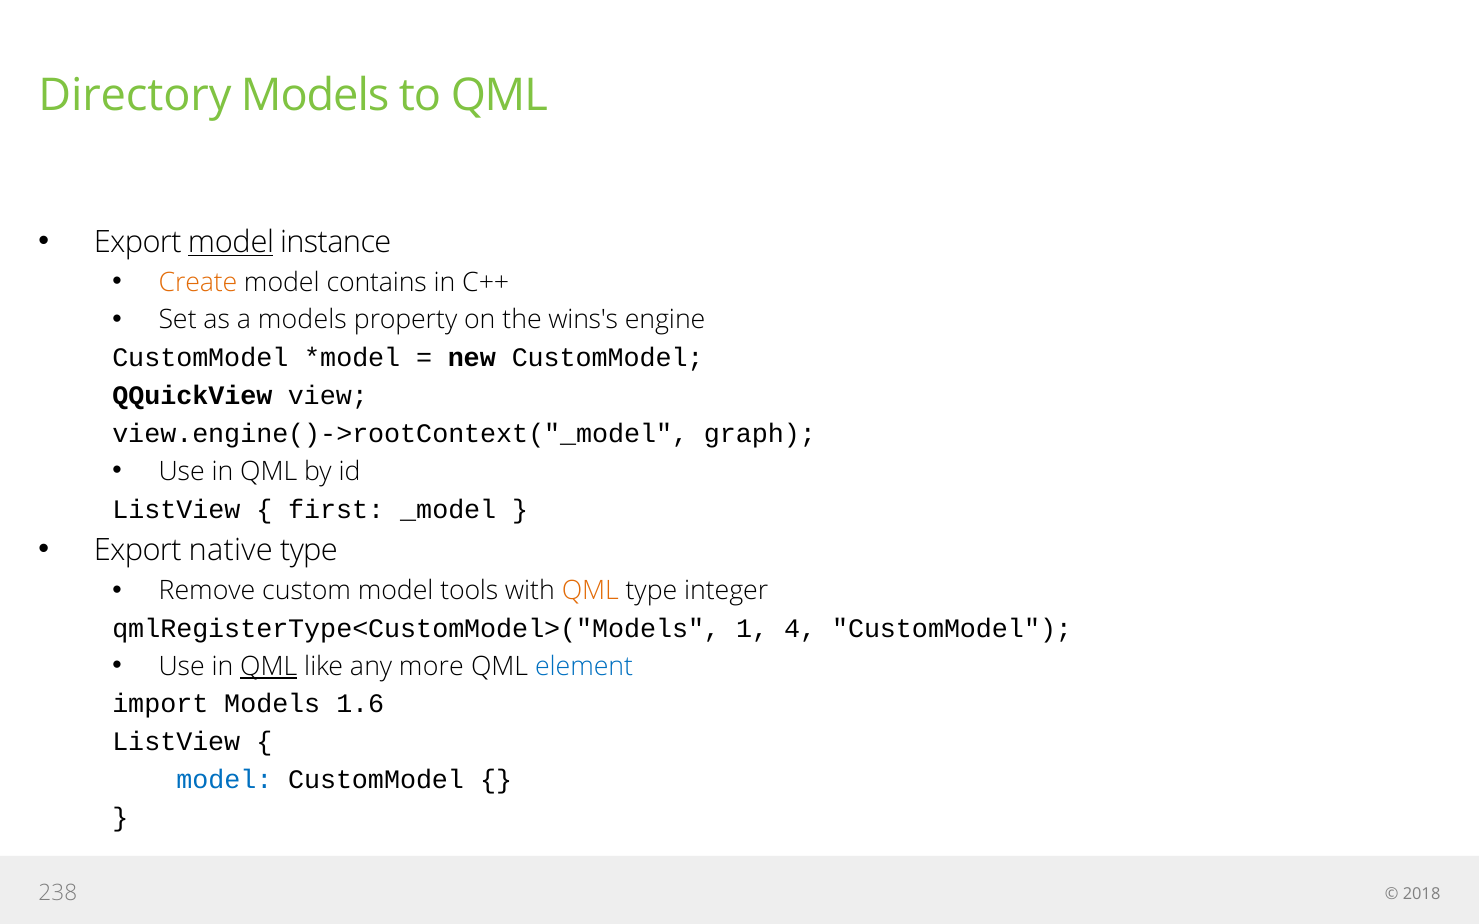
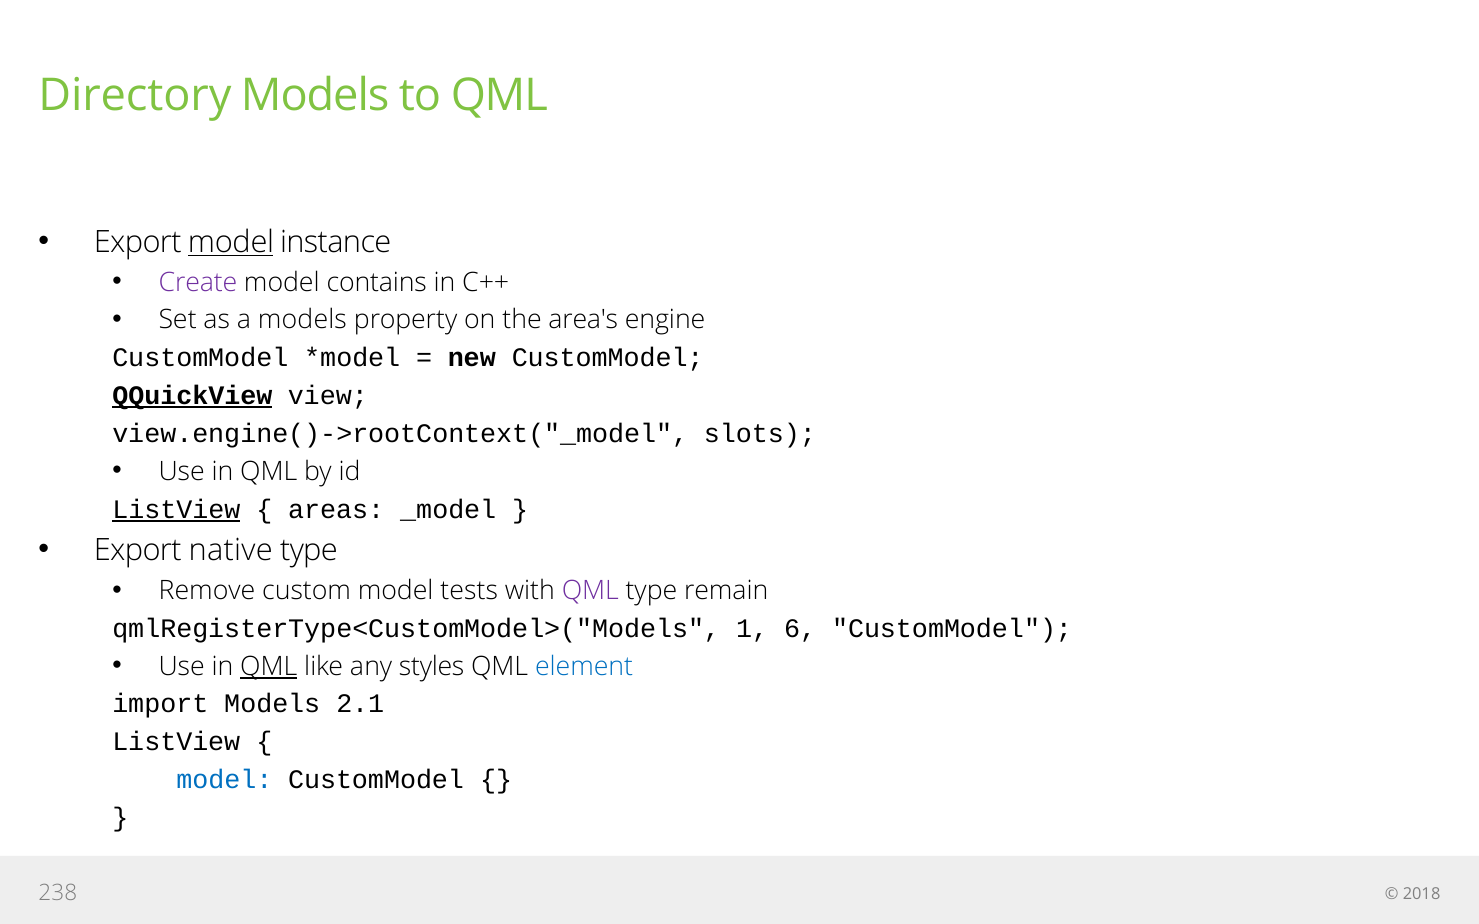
Create colour: orange -> purple
wins's: wins's -> area's
QQuickView underline: none -> present
graph: graph -> slots
ListView at (176, 509) underline: none -> present
first: first -> areas
tools: tools -> tests
QML at (590, 591) colour: orange -> purple
integer: integer -> remain
4: 4 -> 6
more: more -> styles
1.6: 1.6 -> 2.1
